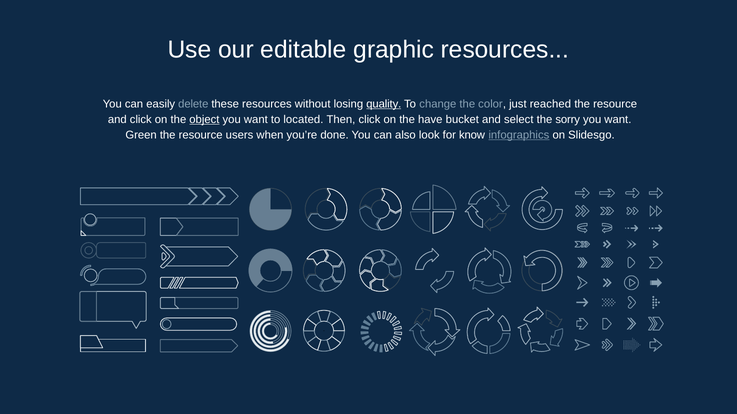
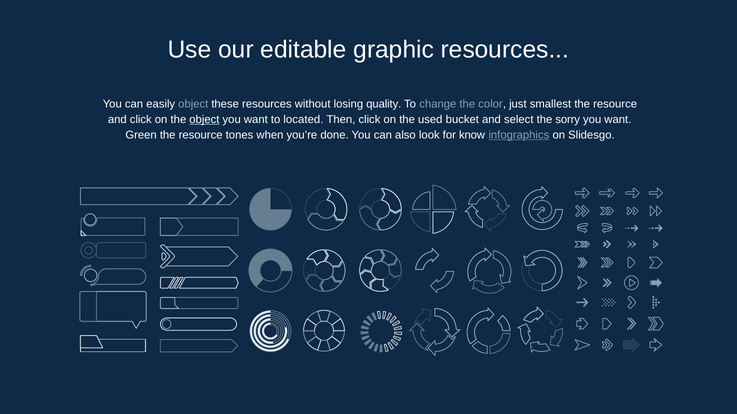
easily delete: delete -> object
quality underline: present -> none
reached: reached -> smallest
have: have -> used
users: users -> tones
